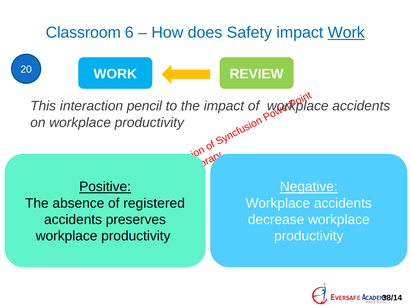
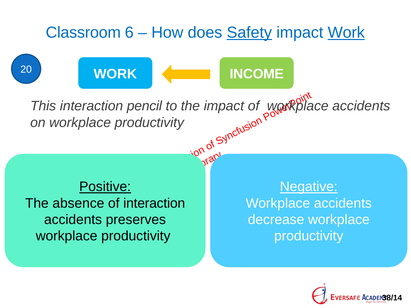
Safety underline: none -> present
REVIEW: REVIEW -> INCOME
registered at (154, 203): registered -> interaction
